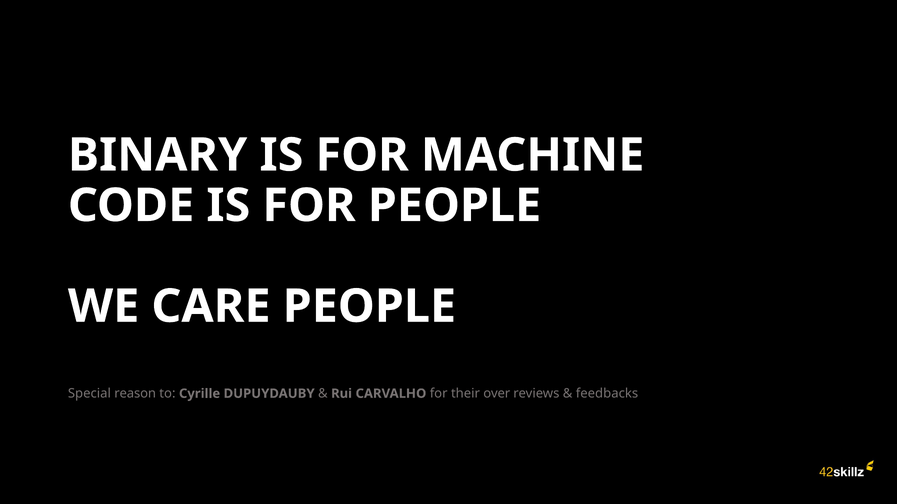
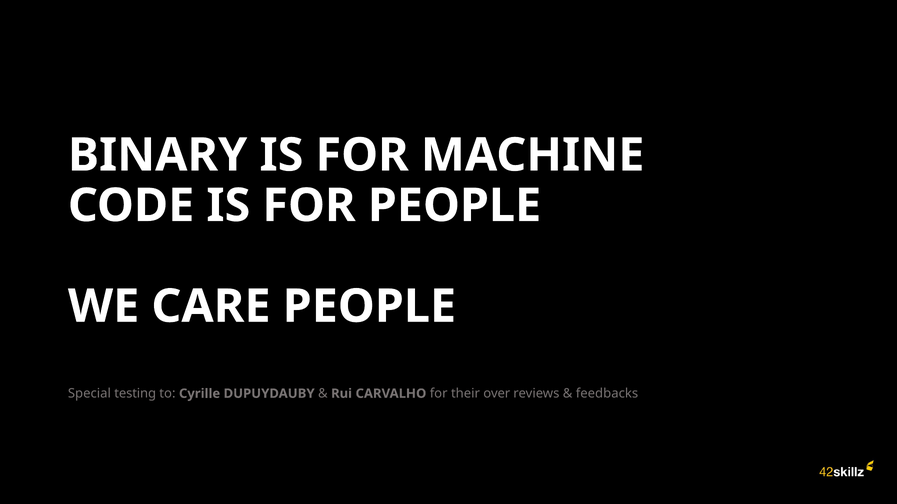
reason: reason -> testing
